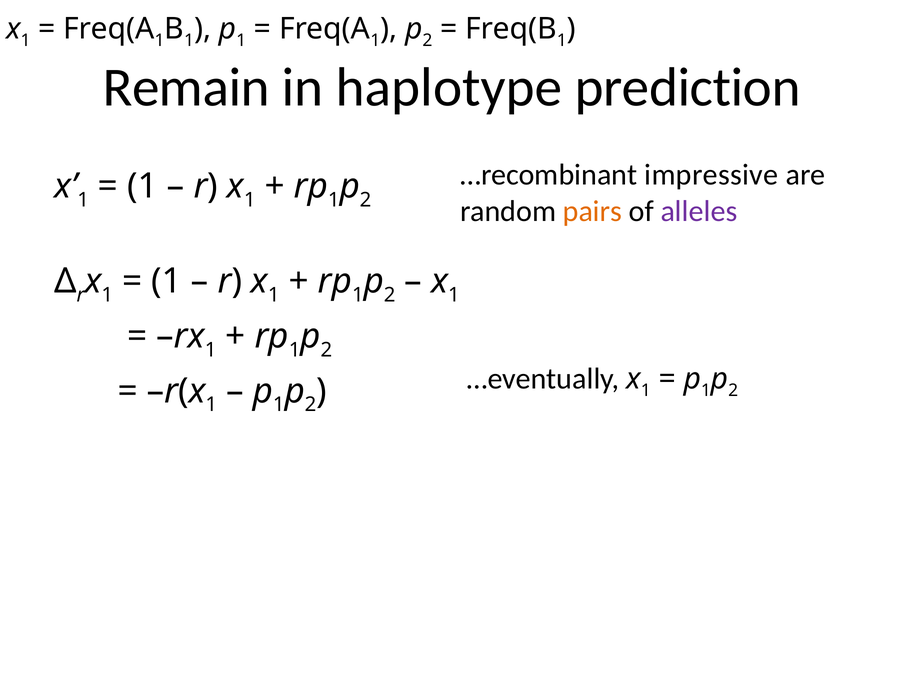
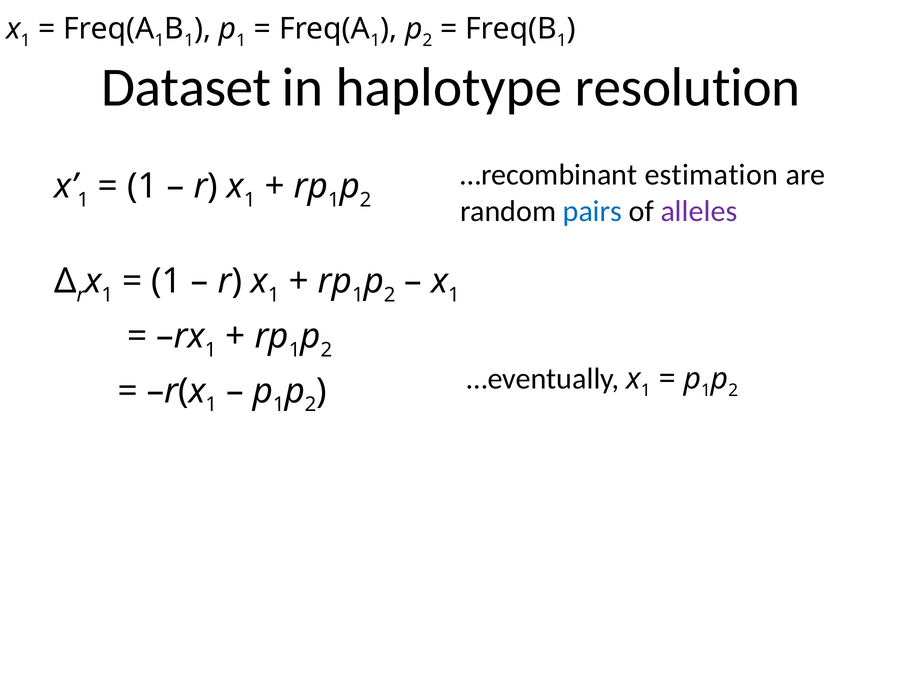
Remain: Remain -> Dataset
prediction: prediction -> resolution
impressive: impressive -> estimation
pairs colour: orange -> blue
